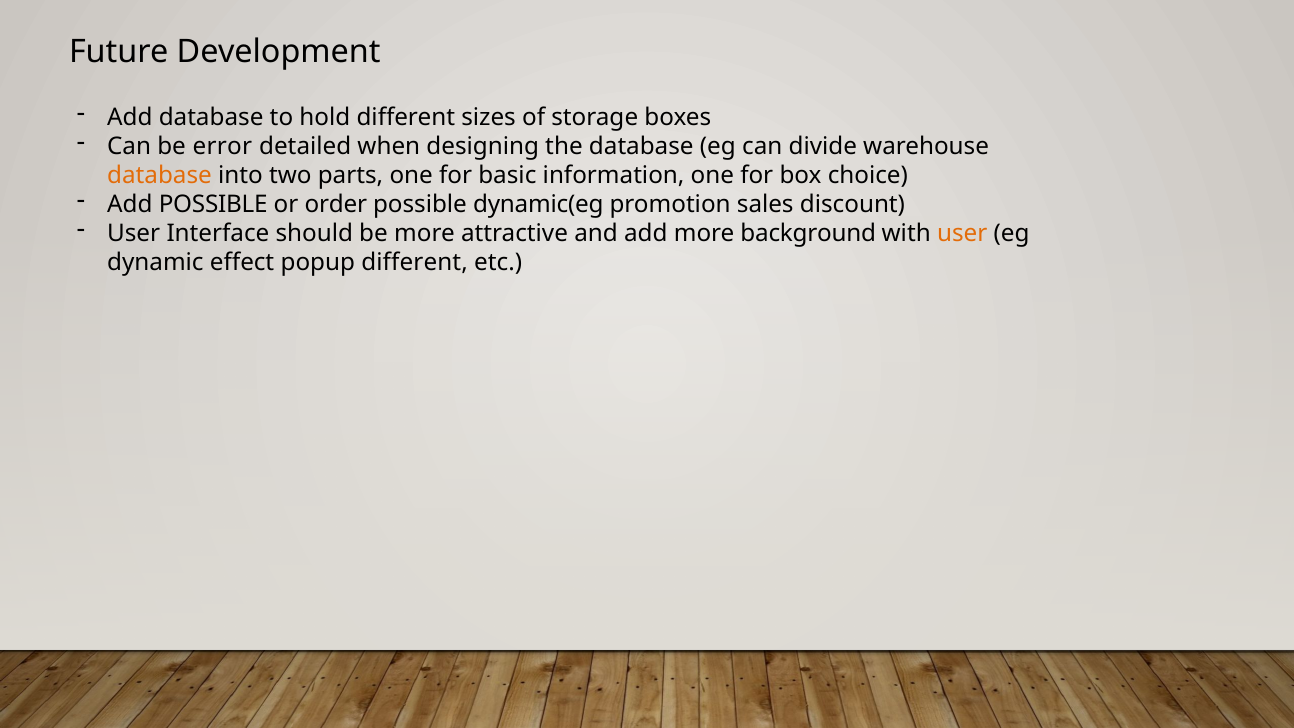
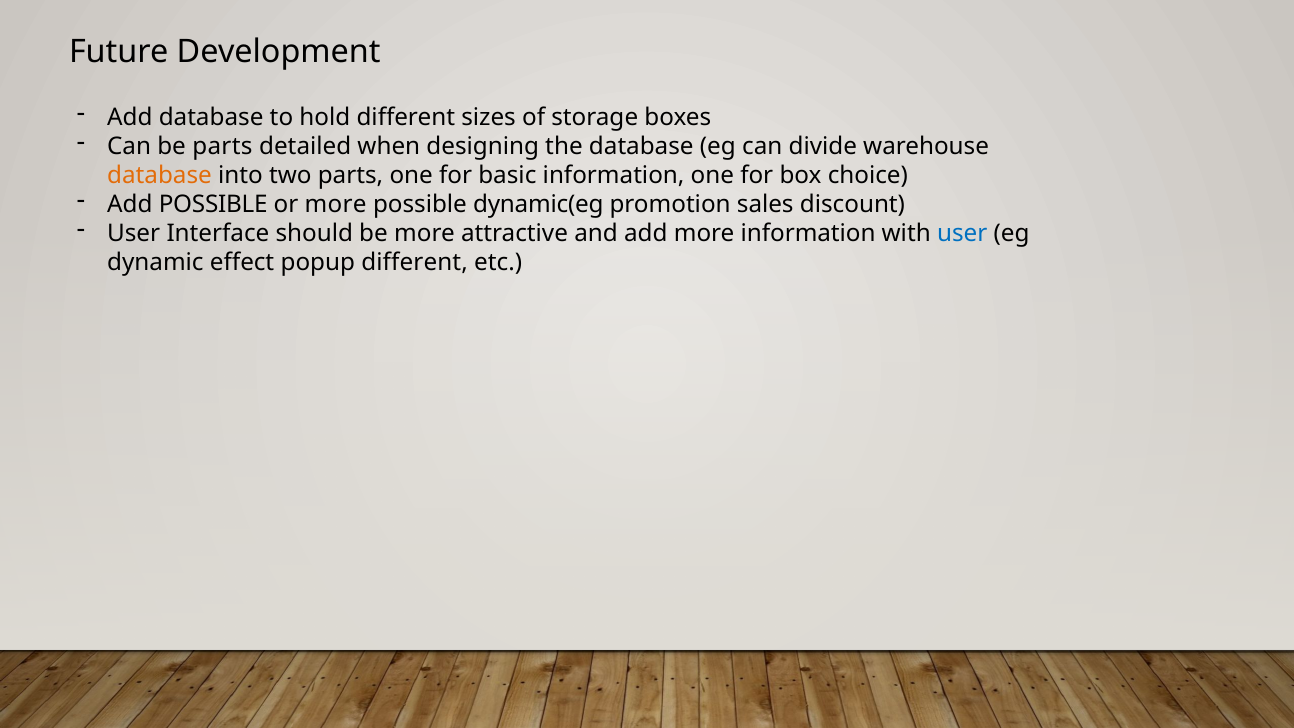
be error: error -> parts
or order: order -> more
more background: background -> information
user at (962, 234) colour: orange -> blue
